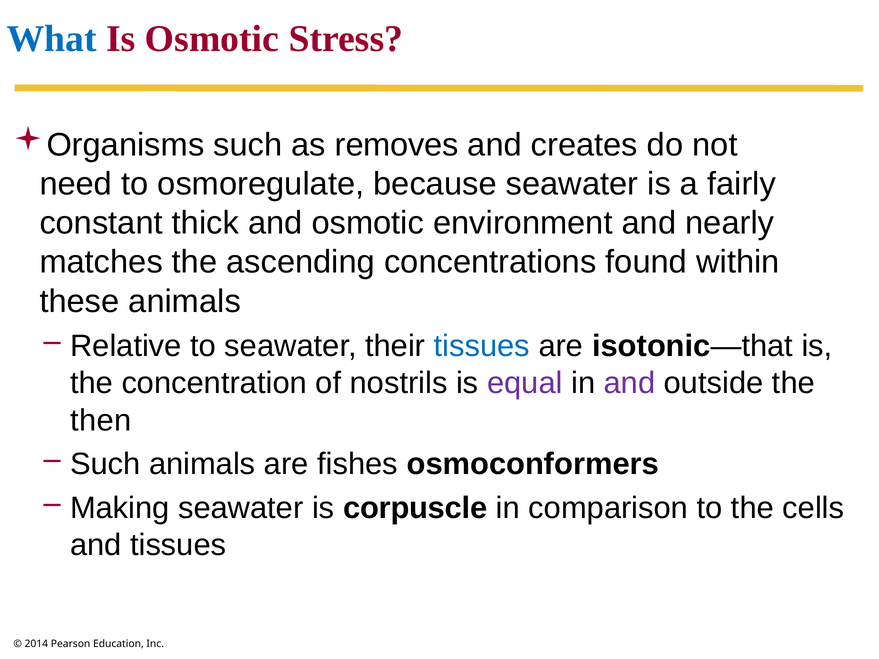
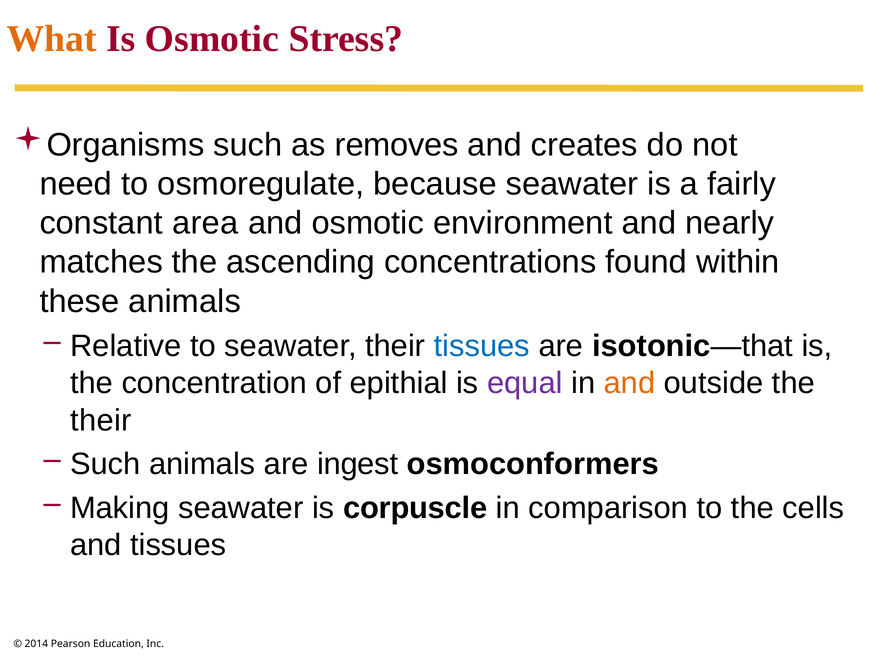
What colour: blue -> orange
thick: thick -> area
nostrils: nostrils -> epithial
and at (630, 383) colour: purple -> orange
then at (101, 420): then -> their
fishes: fishes -> ingest
